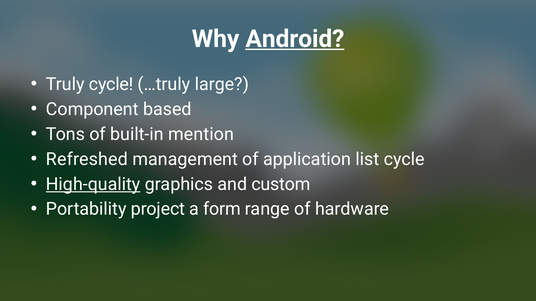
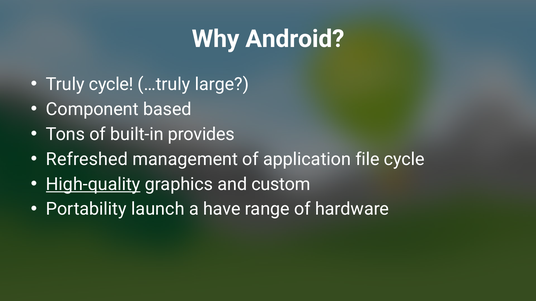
Android underline: present -> none
mention: mention -> provides
list: list -> file
project: project -> launch
form: form -> have
